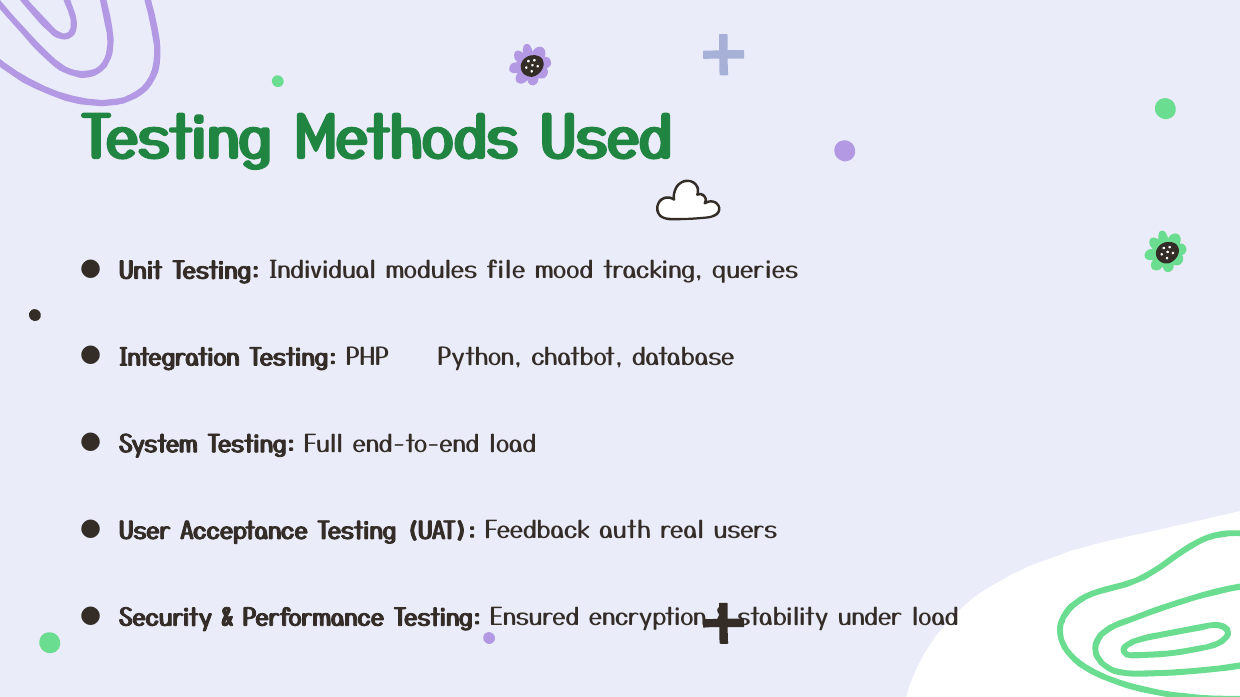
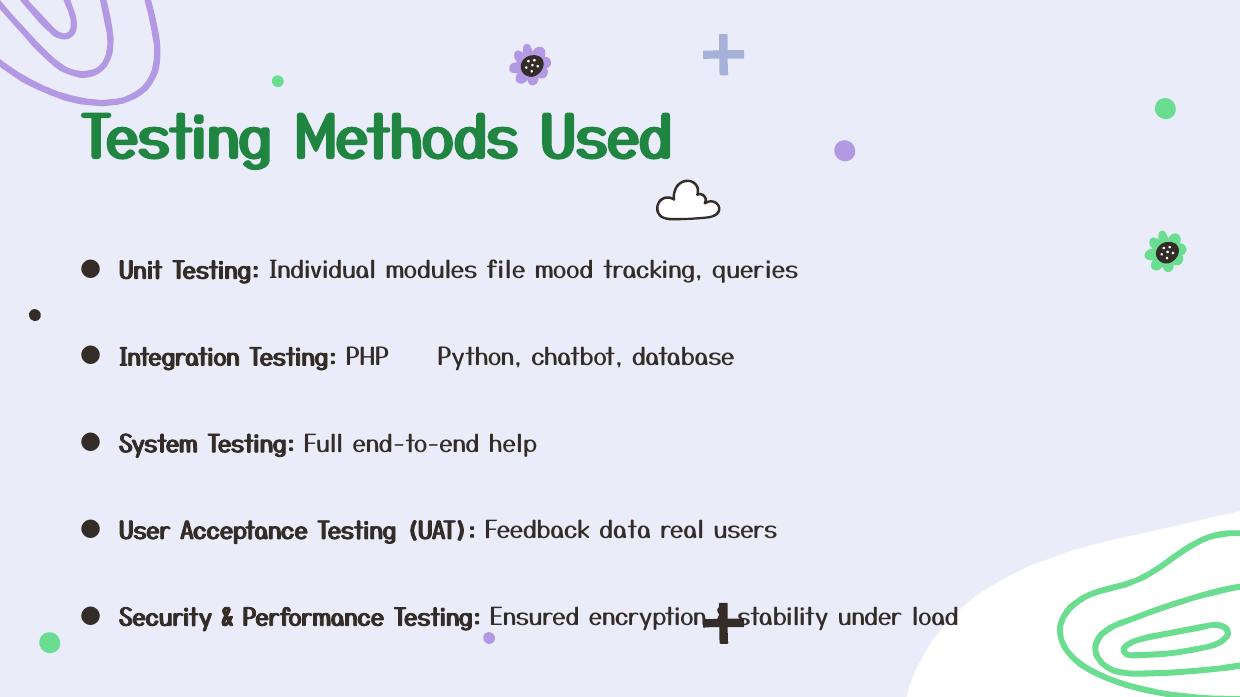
end-to-end load: load -> help
auth: auth -> data
